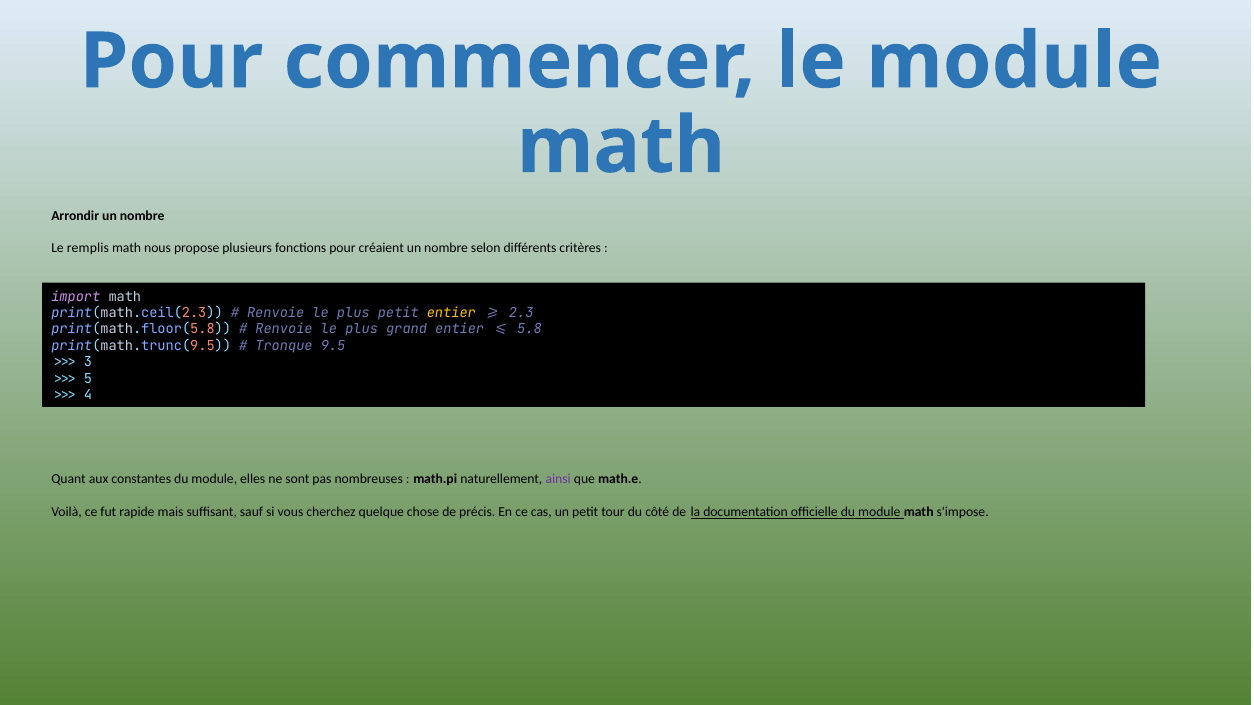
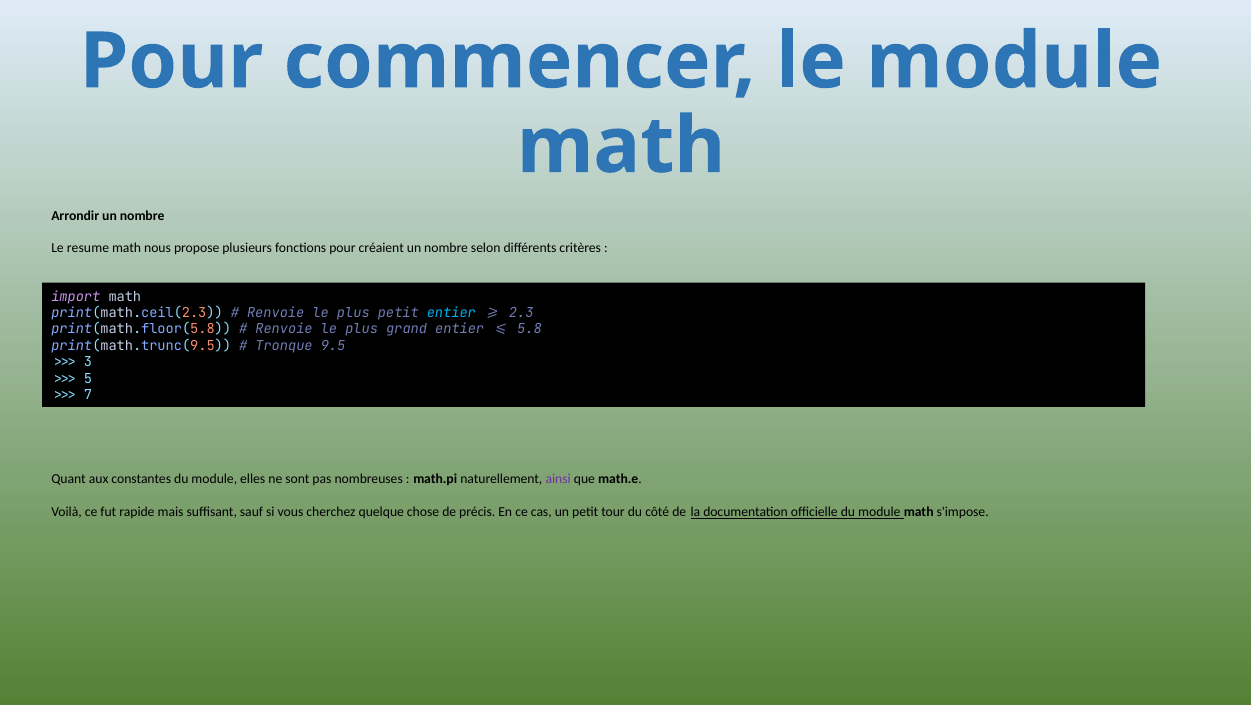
remplis: remplis -> resume
entier at (451, 313) colour: yellow -> light blue
4: 4 -> 7
